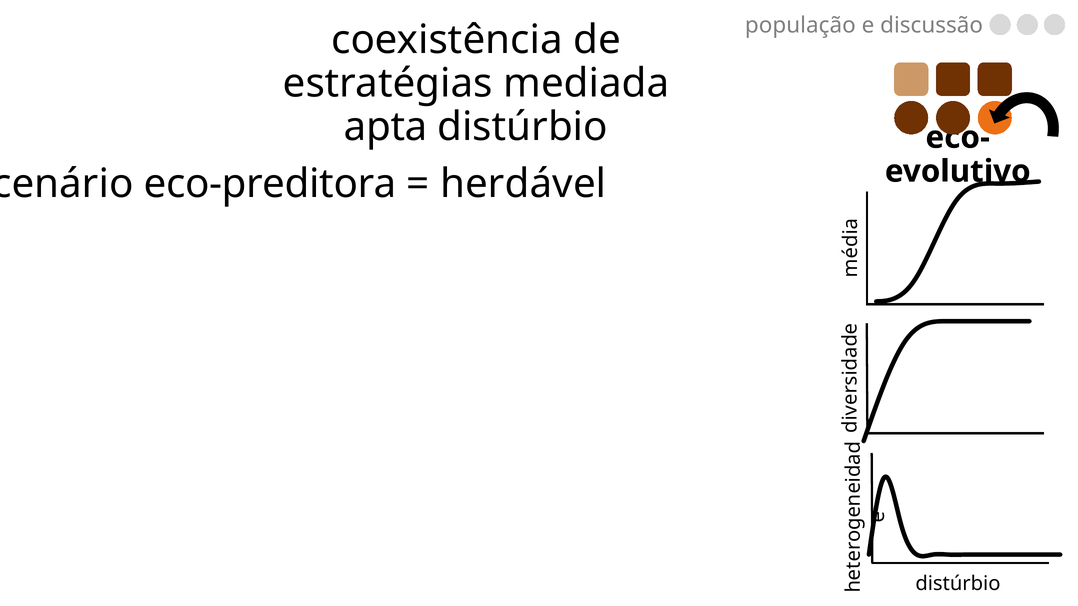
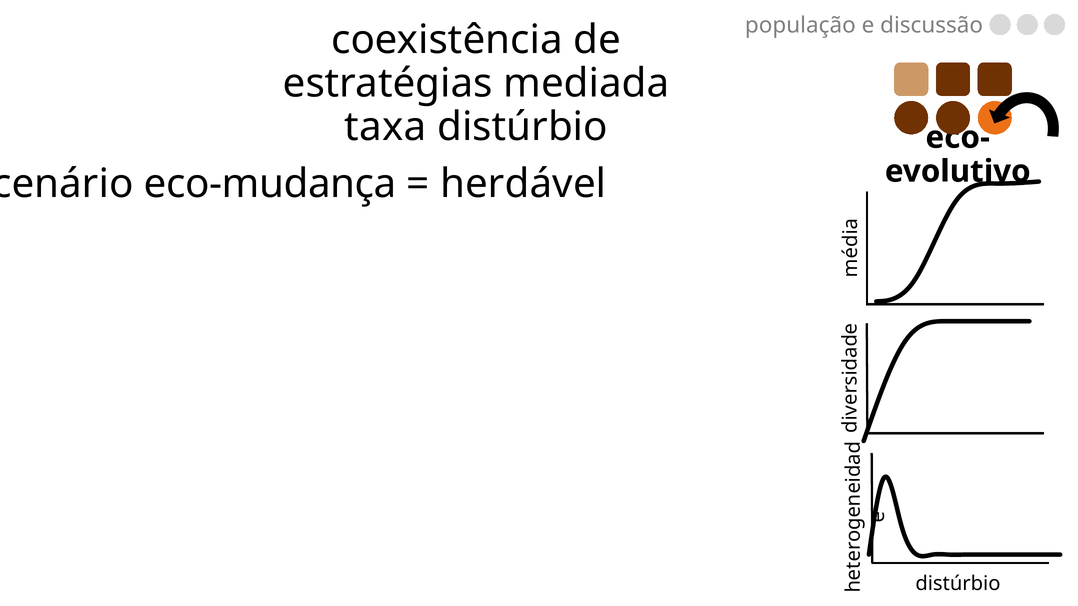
apta: apta -> taxa
eco-preditora: eco-preditora -> eco-mudança
